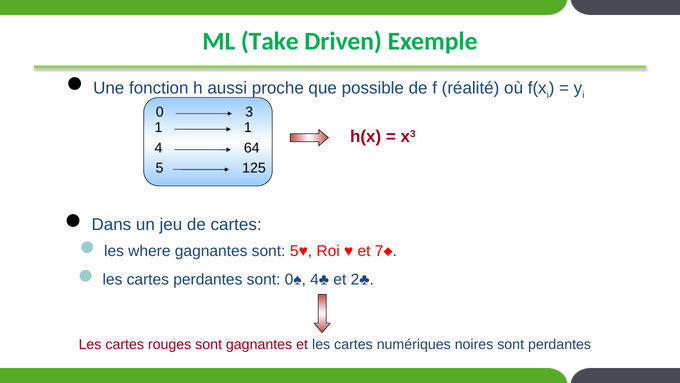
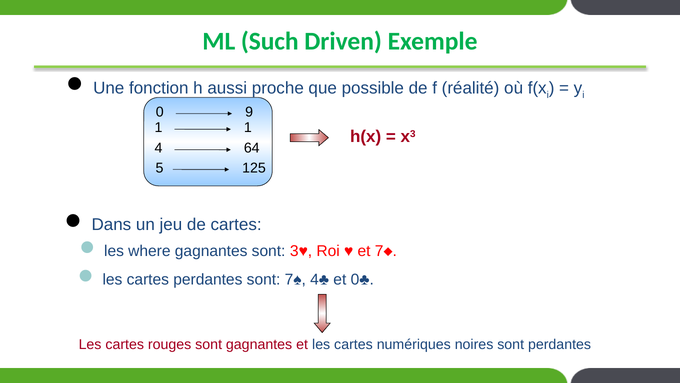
Take: Take -> Such
3: 3 -> 9
5♥: 5♥ -> 3♥
0♠: 0♠ -> 7♠
2♣: 2♣ -> 0♣
